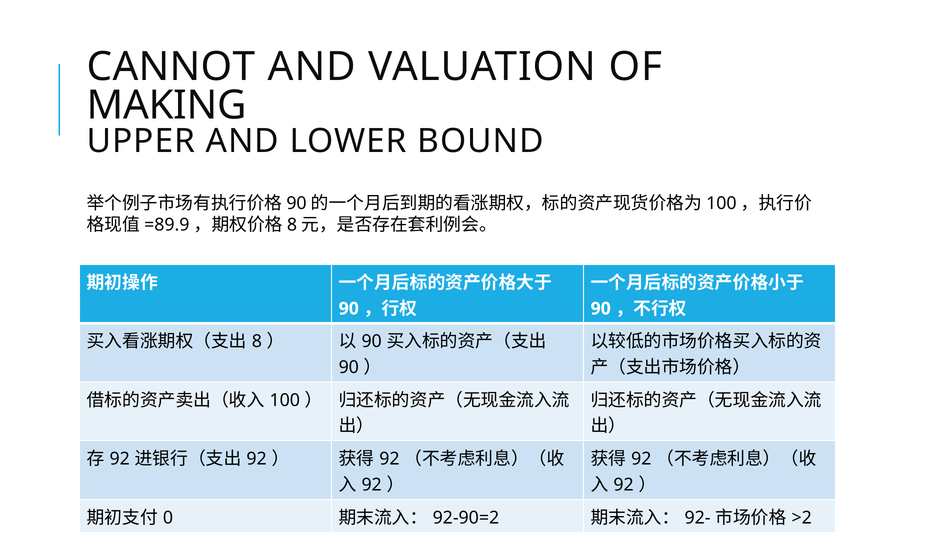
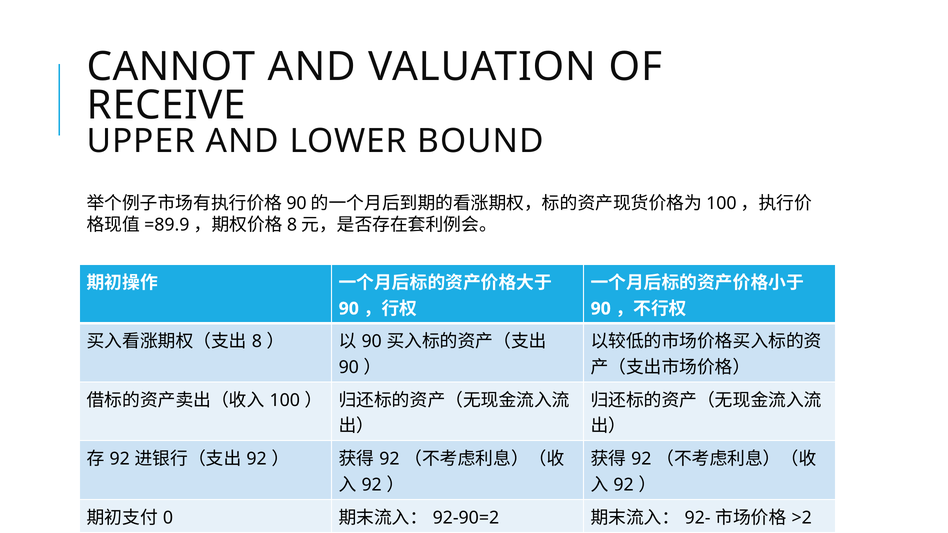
MAKING: MAKING -> RECEIVE
